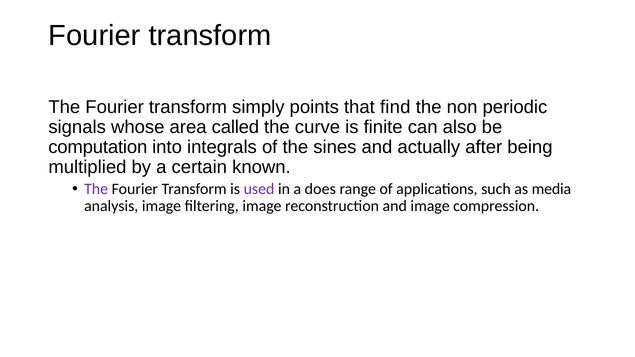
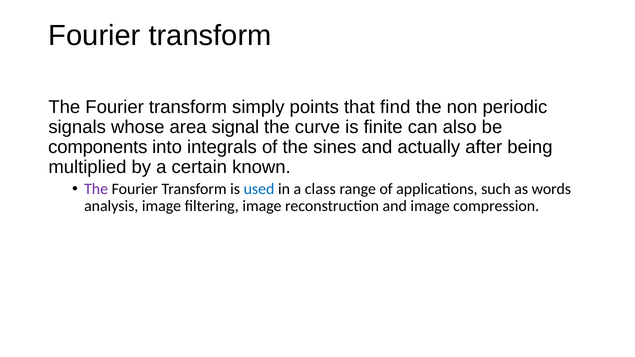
called: called -> signal
computation: computation -> components
used colour: purple -> blue
does: does -> class
media: media -> words
